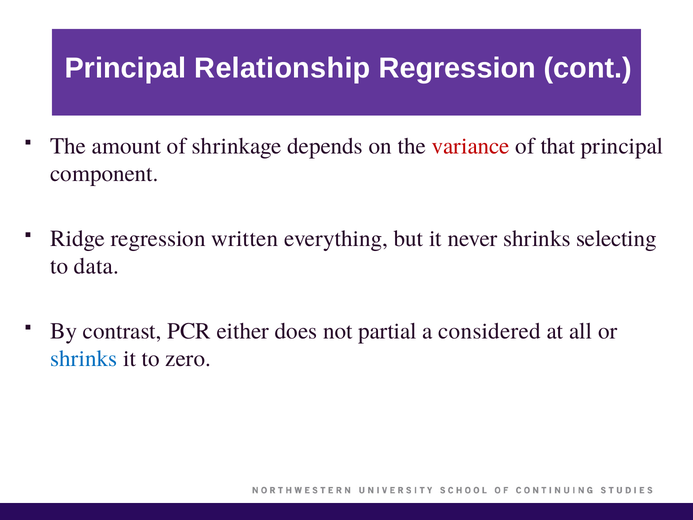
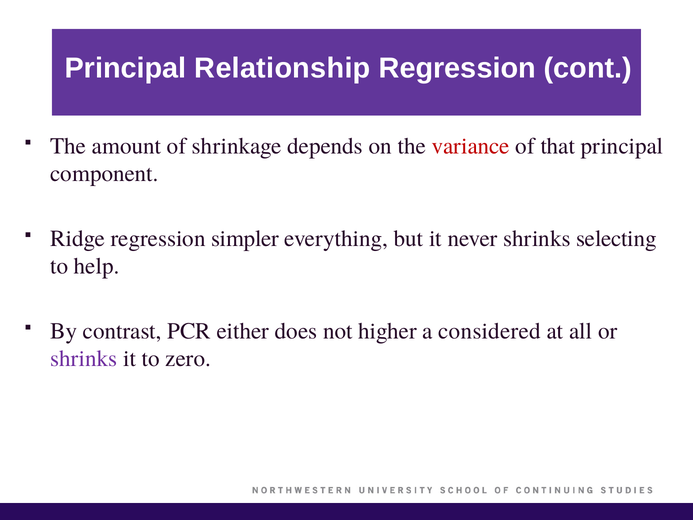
written: written -> simpler
data: data -> help
partial: partial -> higher
shrinks at (84, 358) colour: blue -> purple
